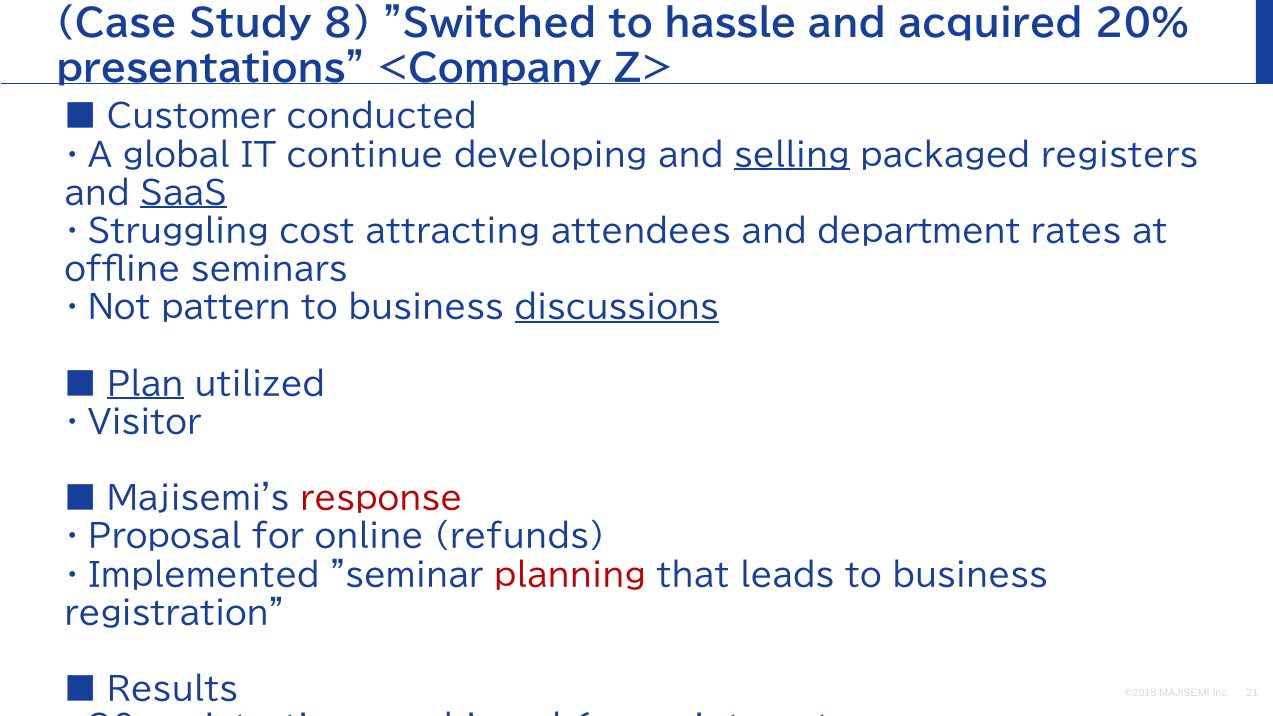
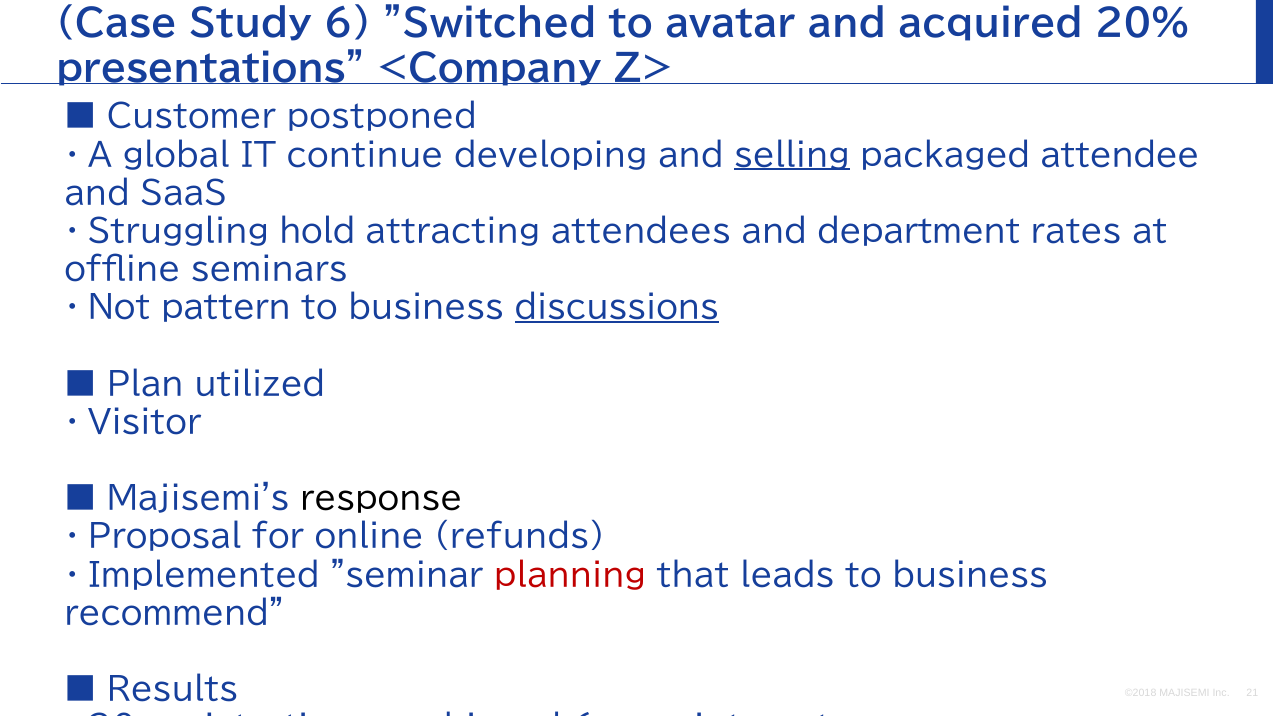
Study 8: 8 -> 6
hassle: hassle -> avatar
conducted: conducted -> postponed
registers: registers -> attendee
SaaS underline: present -> none
cost: cost -> hold
Plan underline: present -> none
response colour: red -> black
registration: registration -> recommend
